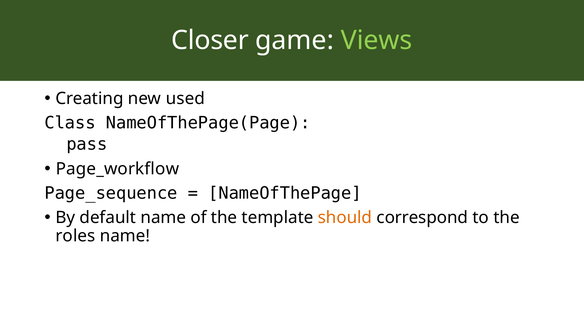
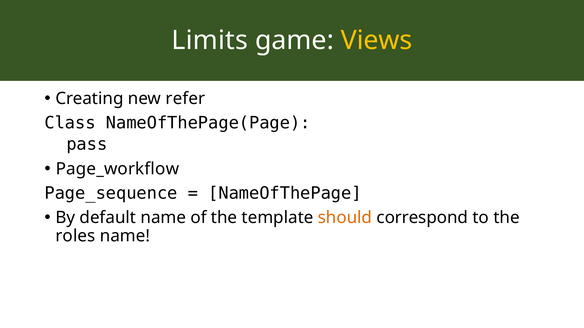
Closer: Closer -> Limits
Views colour: light green -> yellow
used: used -> refer
